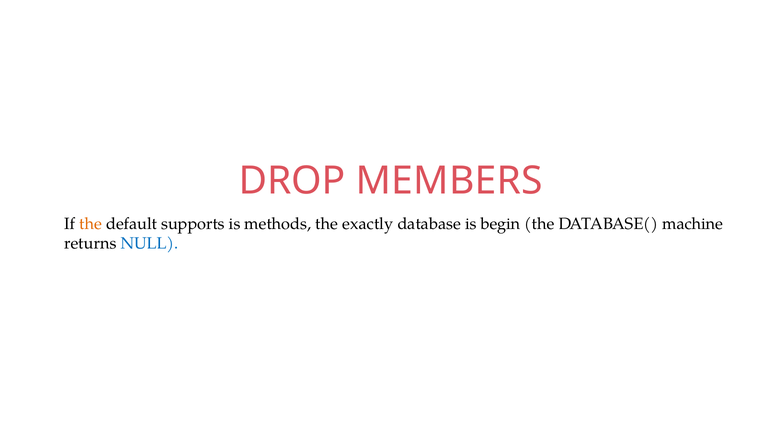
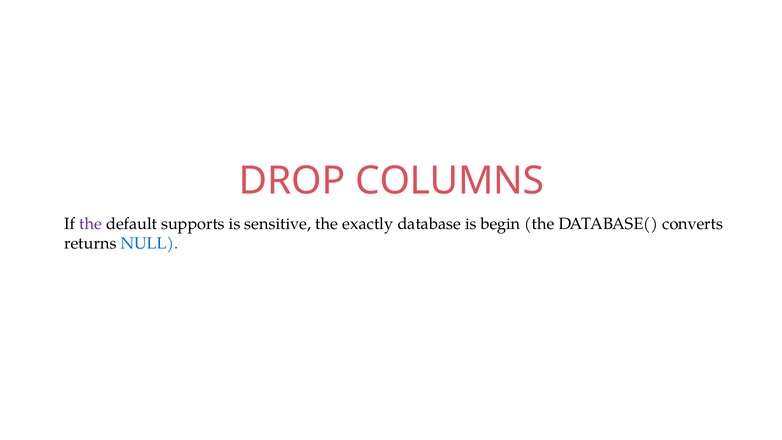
MEMBERS: MEMBERS -> COLUMNS
the at (91, 224) colour: orange -> purple
methods: methods -> sensitive
machine: machine -> converts
